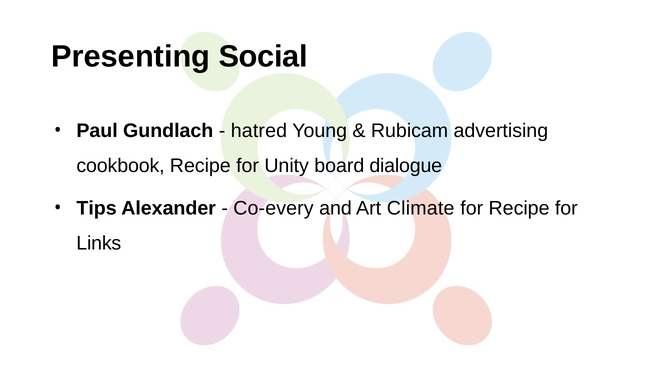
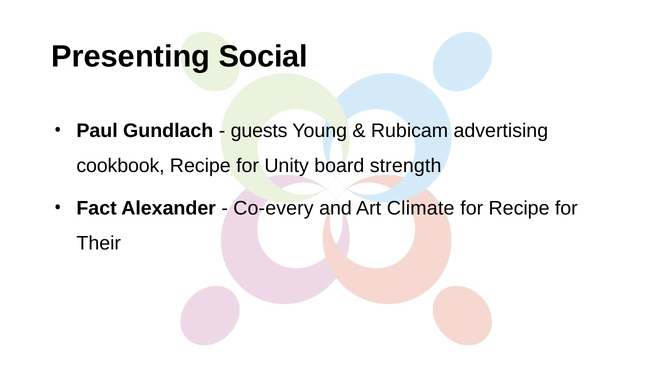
hatred: hatred -> guests
dialogue: dialogue -> strength
Tips: Tips -> Fact
Links: Links -> Their
